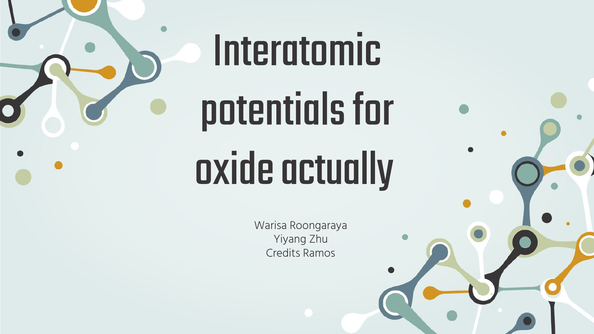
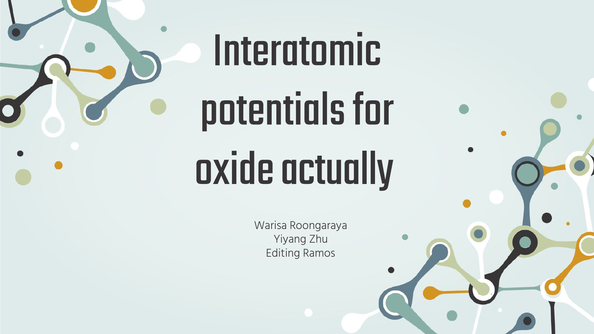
Credits: Credits -> Editing
